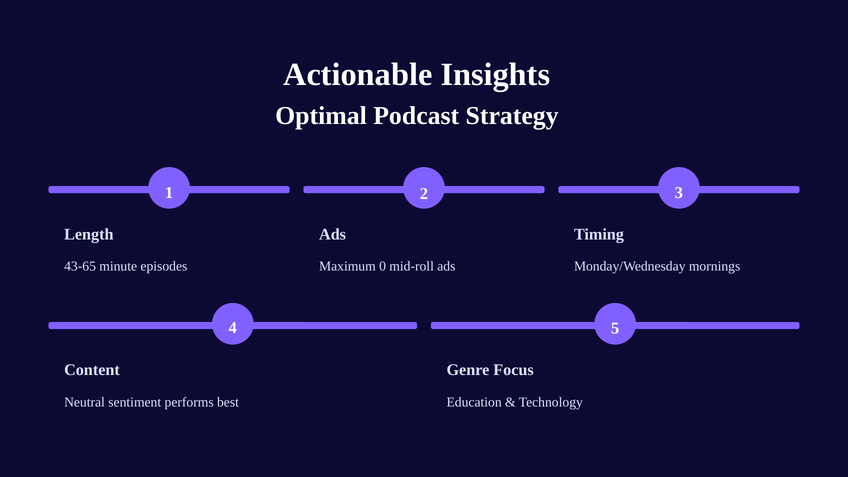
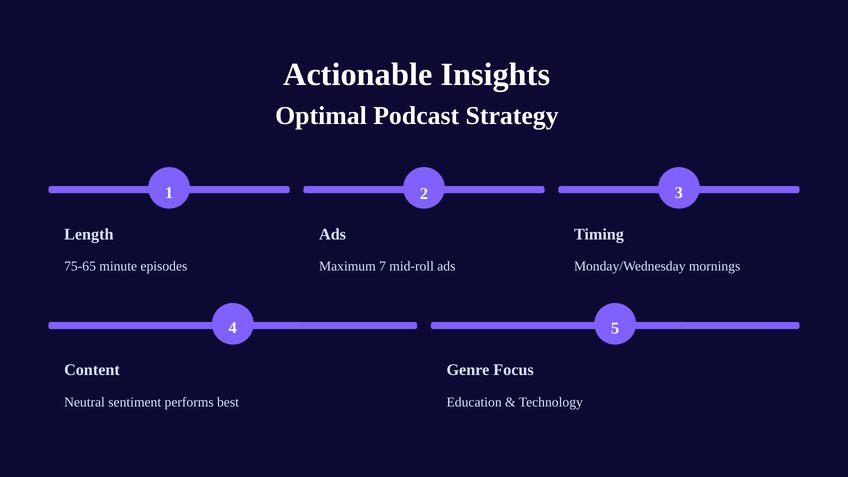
43-65: 43-65 -> 75-65
0: 0 -> 7
